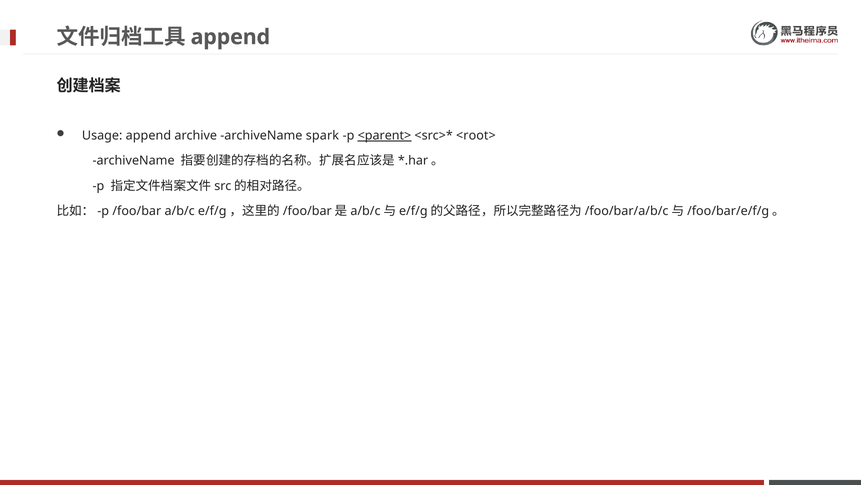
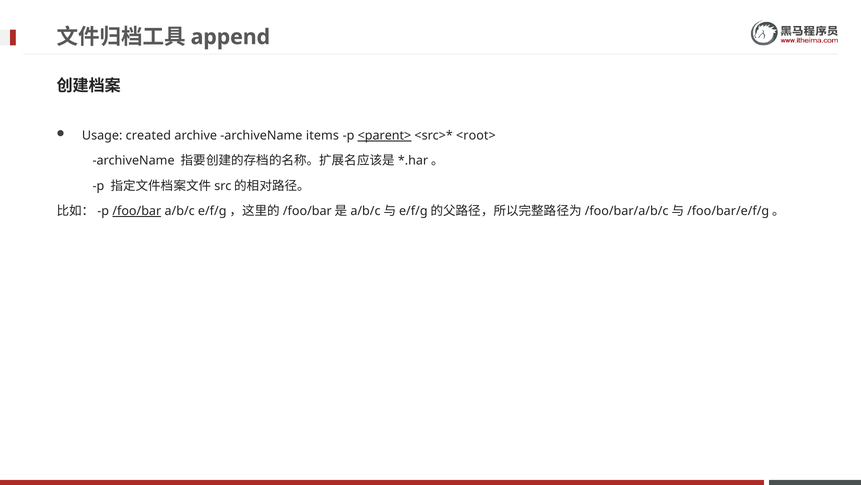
Usage append: append -> created
spark: spark -> items
/foo/bar underline: none -> present
